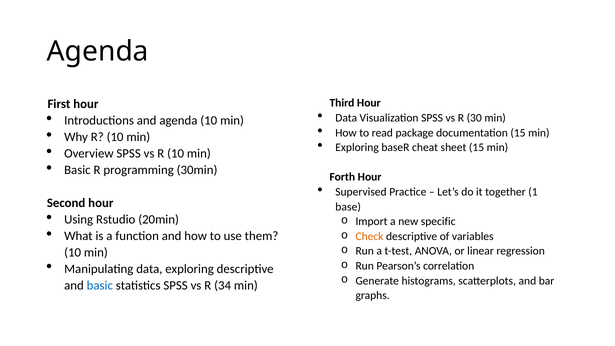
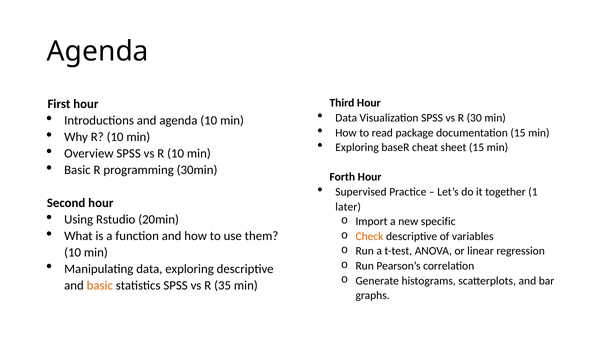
base: base -> later
basic at (100, 285) colour: blue -> orange
34: 34 -> 35
